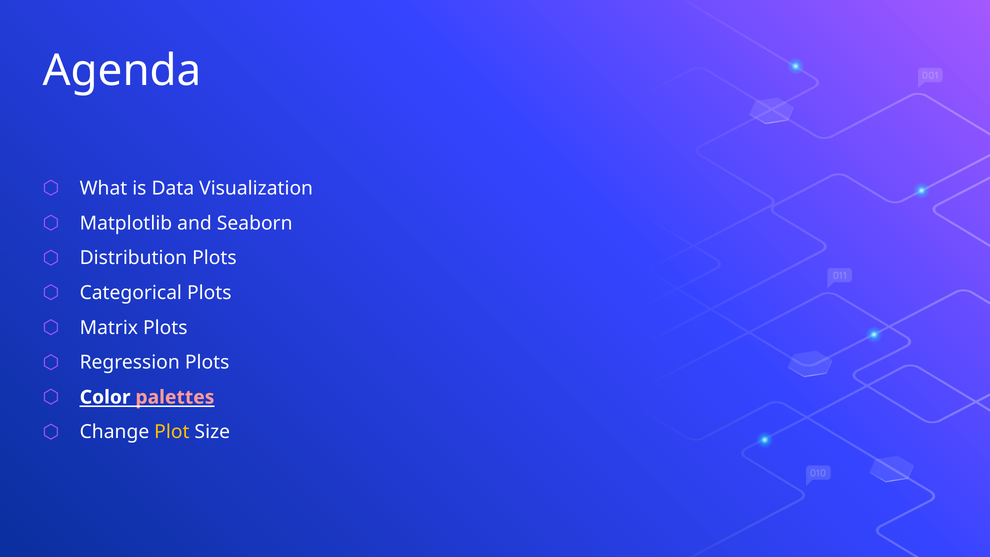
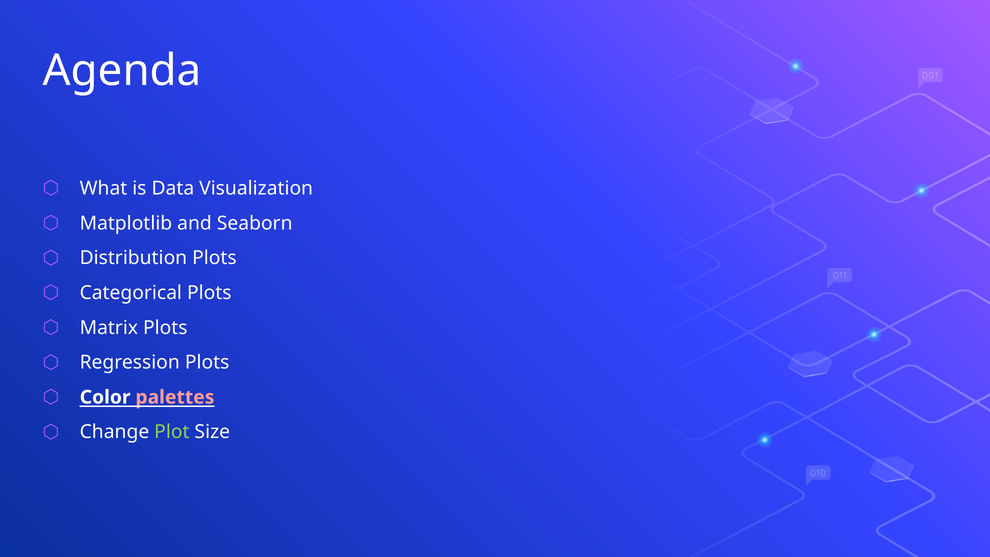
Plot colour: yellow -> light green
